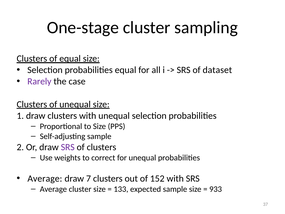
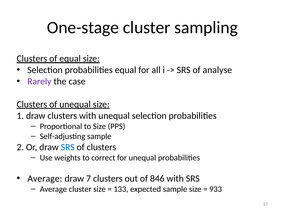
dataset: dataset -> analyse
SRS at (68, 147) colour: purple -> blue
152: 152 -> 846
